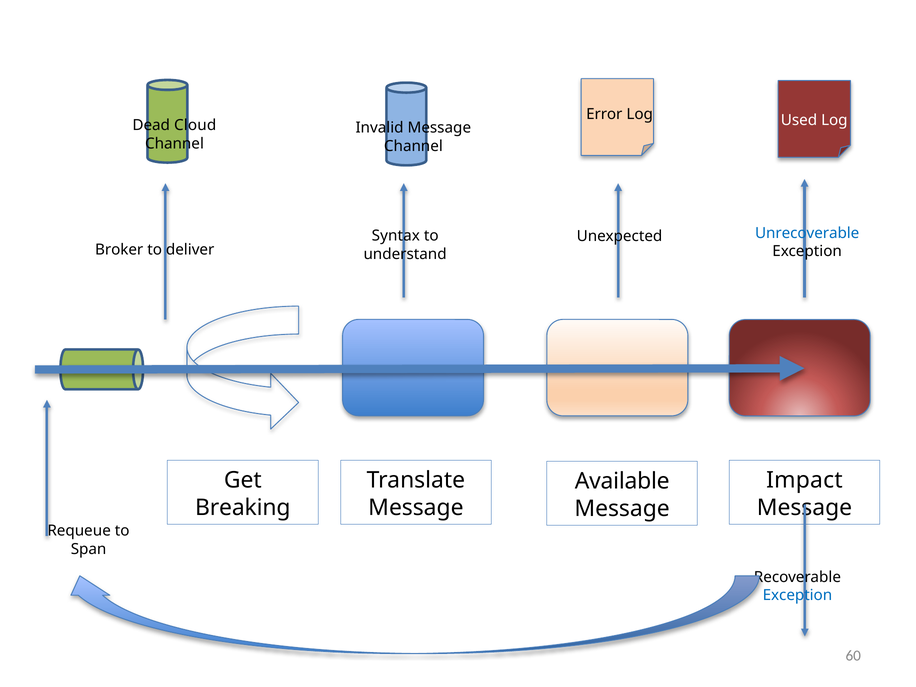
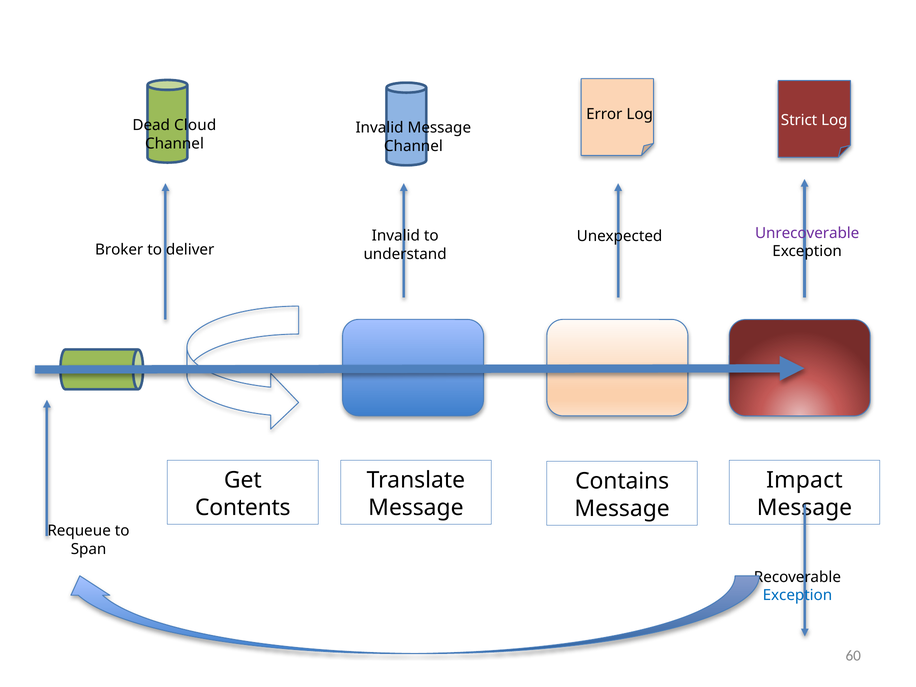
Used: Used -> Strict
Unrecoverable colour: blue -> purple
Syntax at (396, 236): Syntax -> Invalid
Available: Available -> Contains
Breaking: Breaking -> Contents
